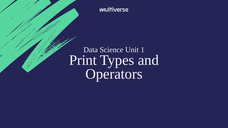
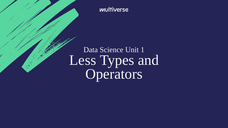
Print: Print -> Less
